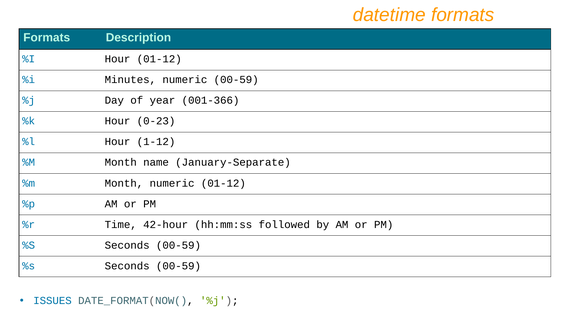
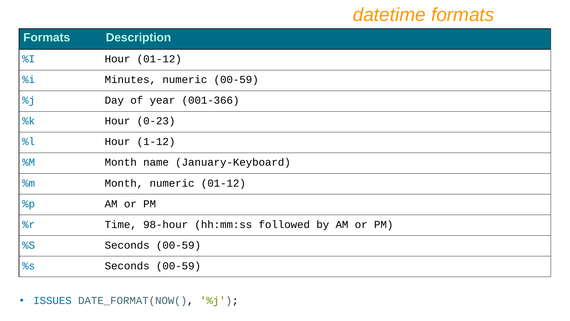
January-Separate: January-Separate -> January-Keyboard
42-hour: 42-hour -> 98-hour
